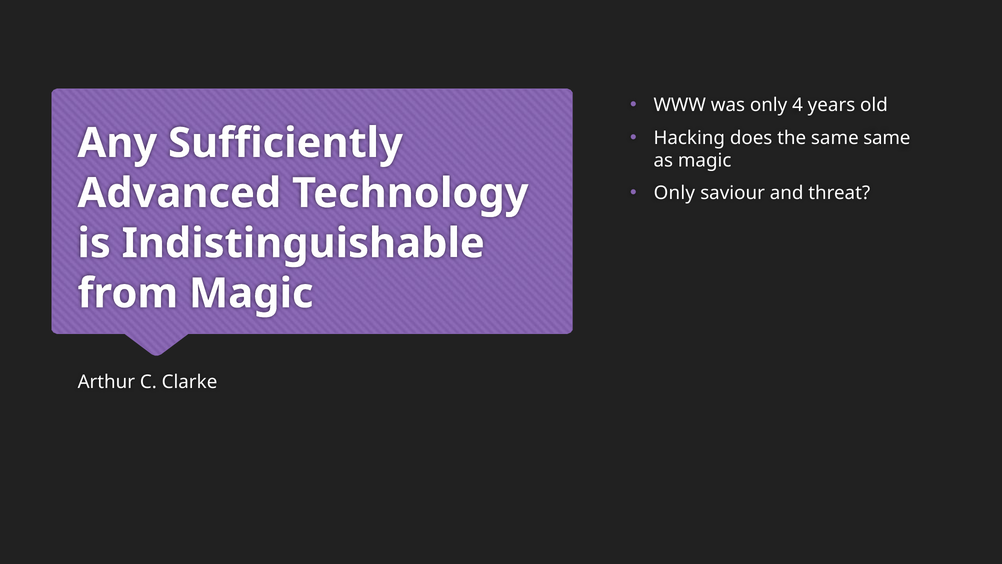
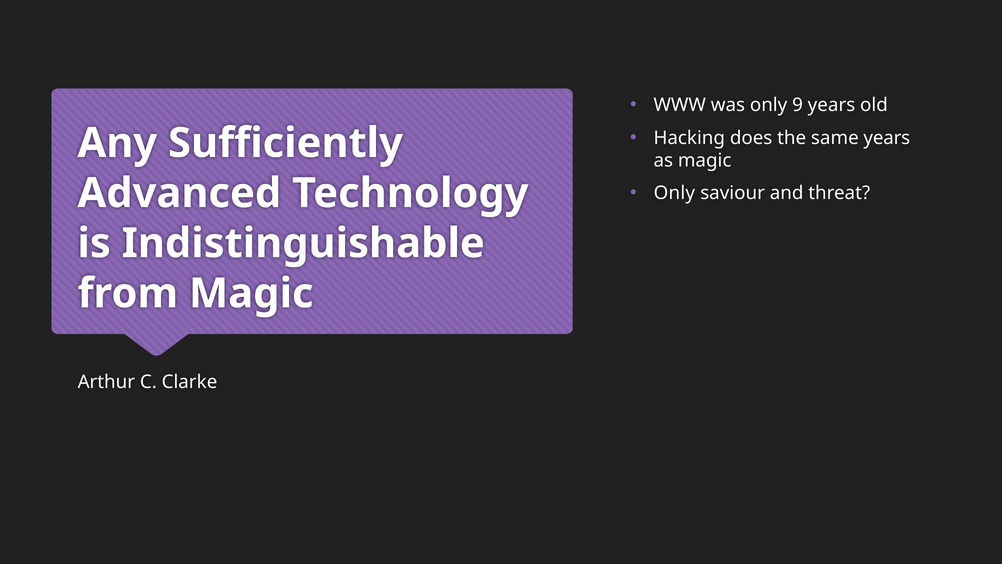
4: 4 -> 9
same same: same -> years
